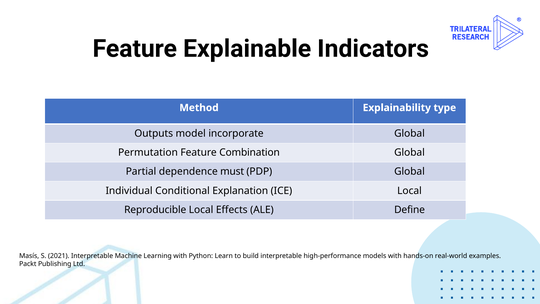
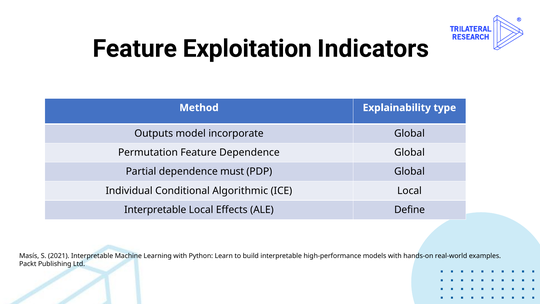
Explainable: Explainable -> Exploitation
Feature Combination: Combination -> Dependence
Explanation: Explanation -> Algorithmic
Reproducible at (155, 210): Reproducible -> Interpretable
